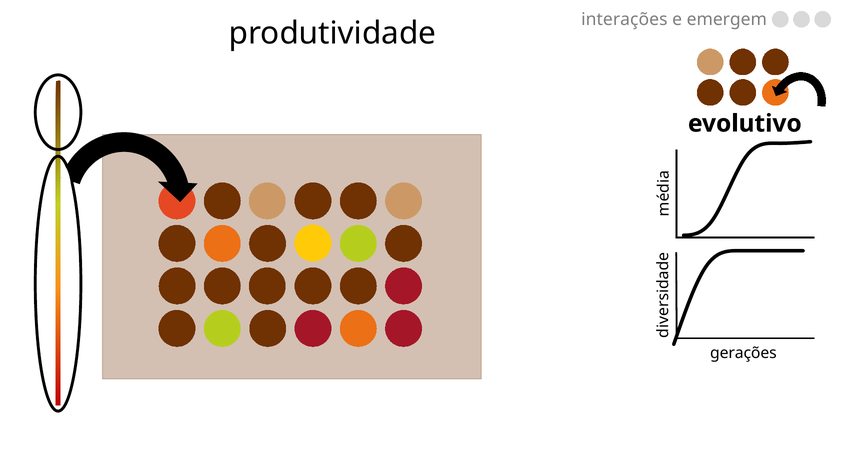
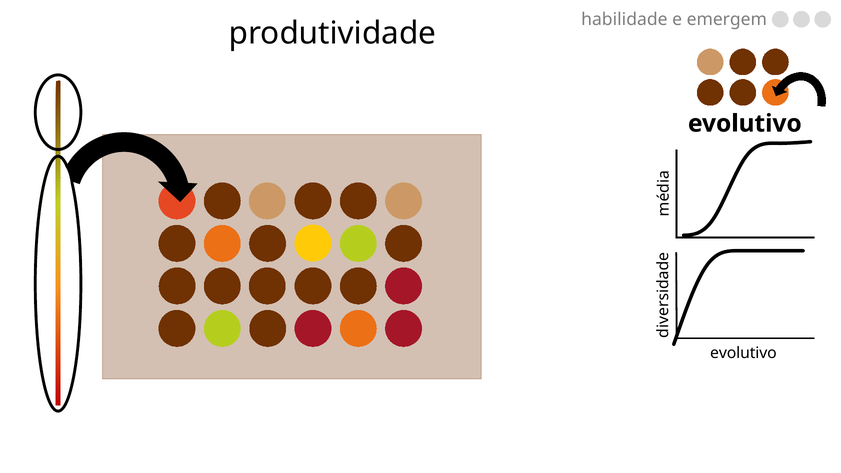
interações: interações -> habilidade
gerações at (743, 353): gerações -> evolutivo
